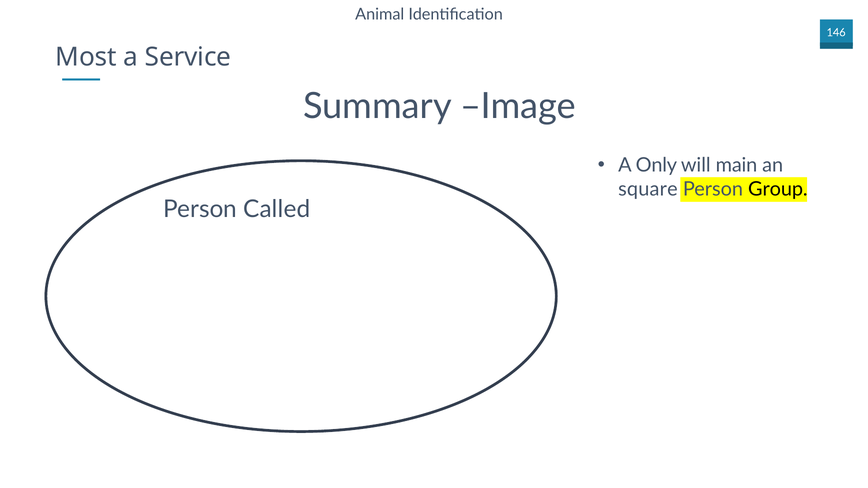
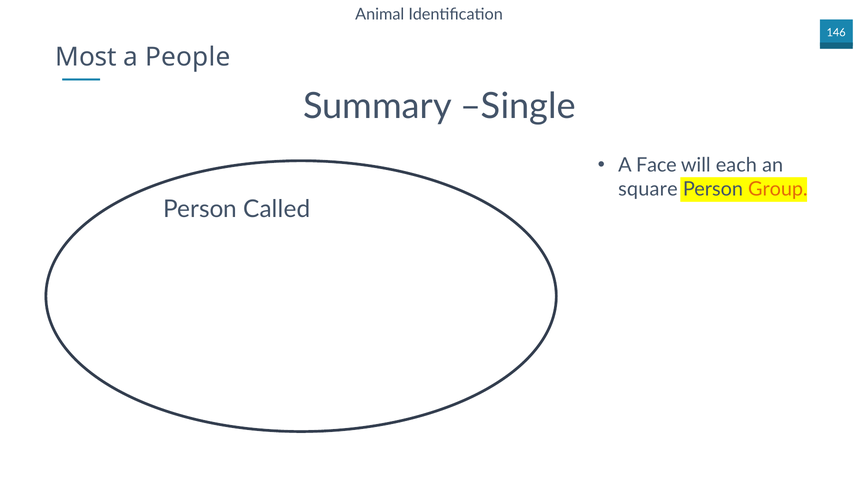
Service: Service -> People
Image: Image -> Single
Only: Only -> Face
main: main -> each
Group colour: black -> orange
